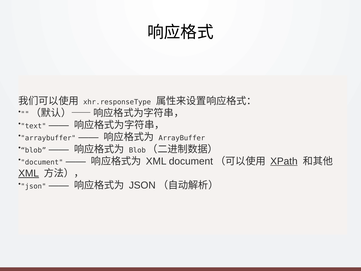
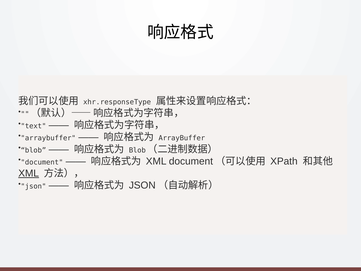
XPath underline: present -> none
